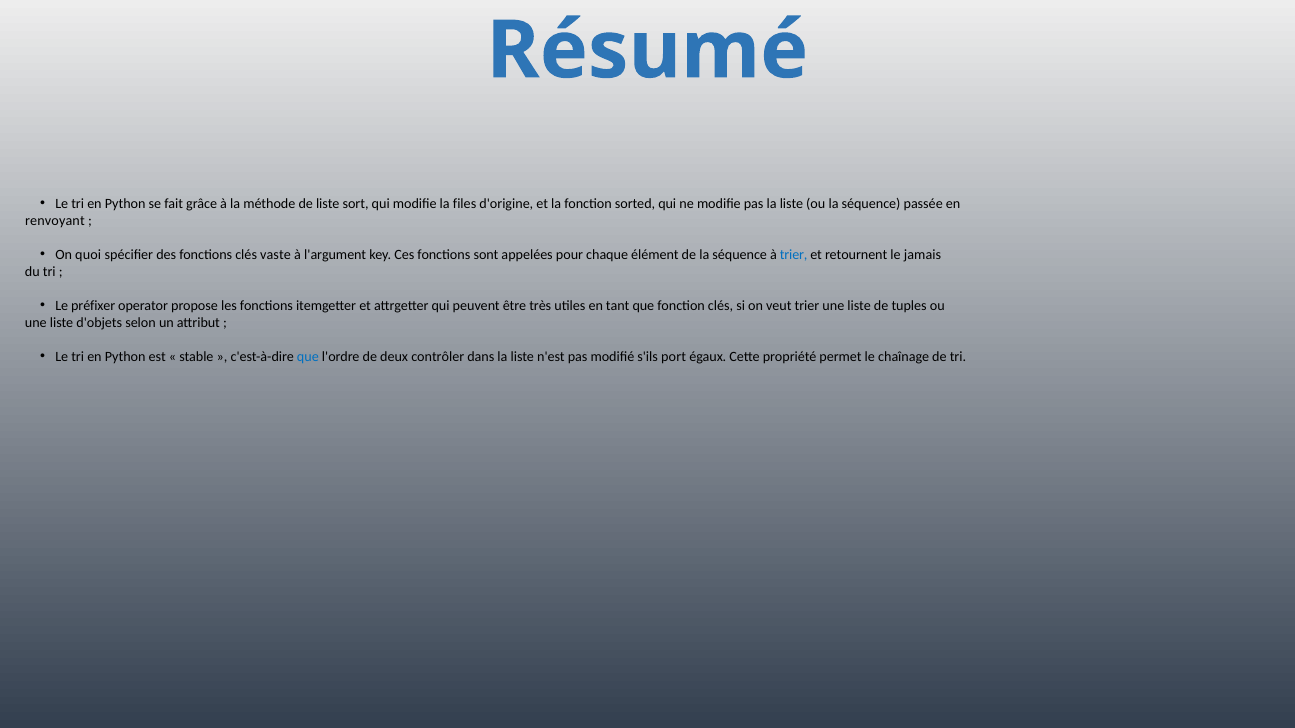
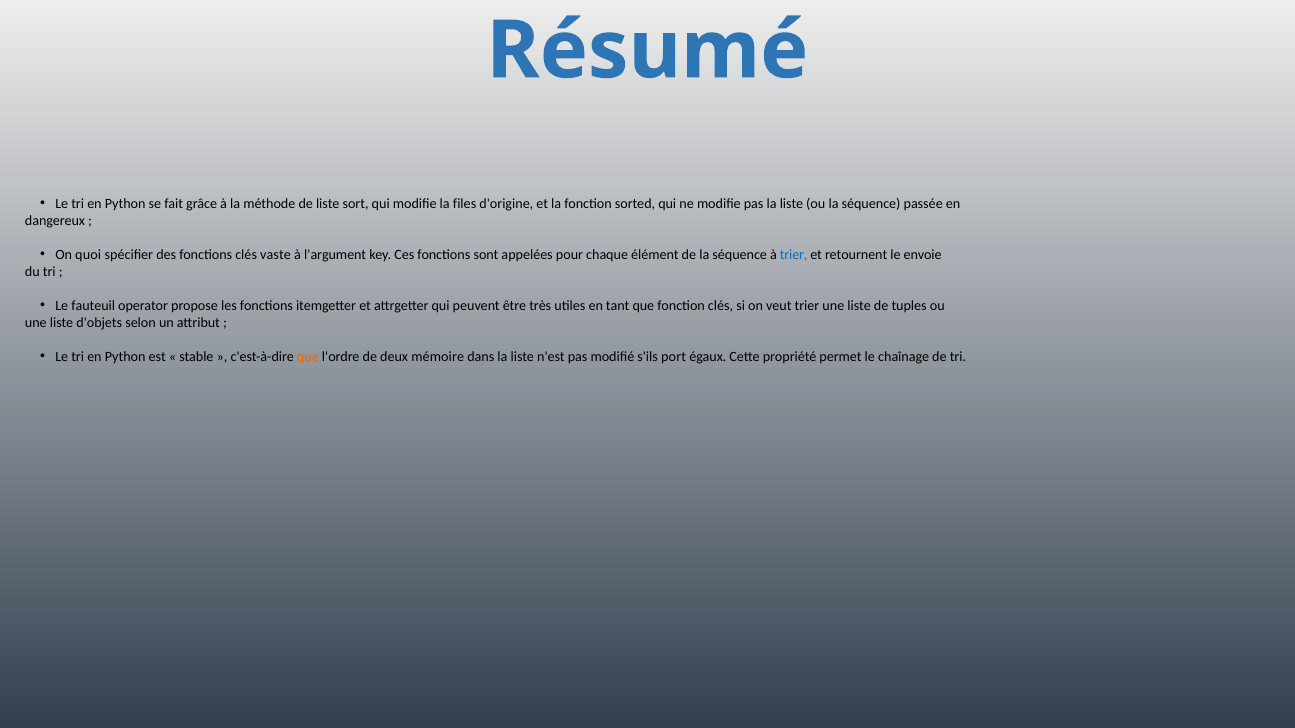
renvoyant: renvoyant -> dangereux
jamais: jamais -> envoie
préfixer: préfixer -> fauteuil
que at (308, 357) colour: blue -> orange
contrôler: contrôler -> mémoire
